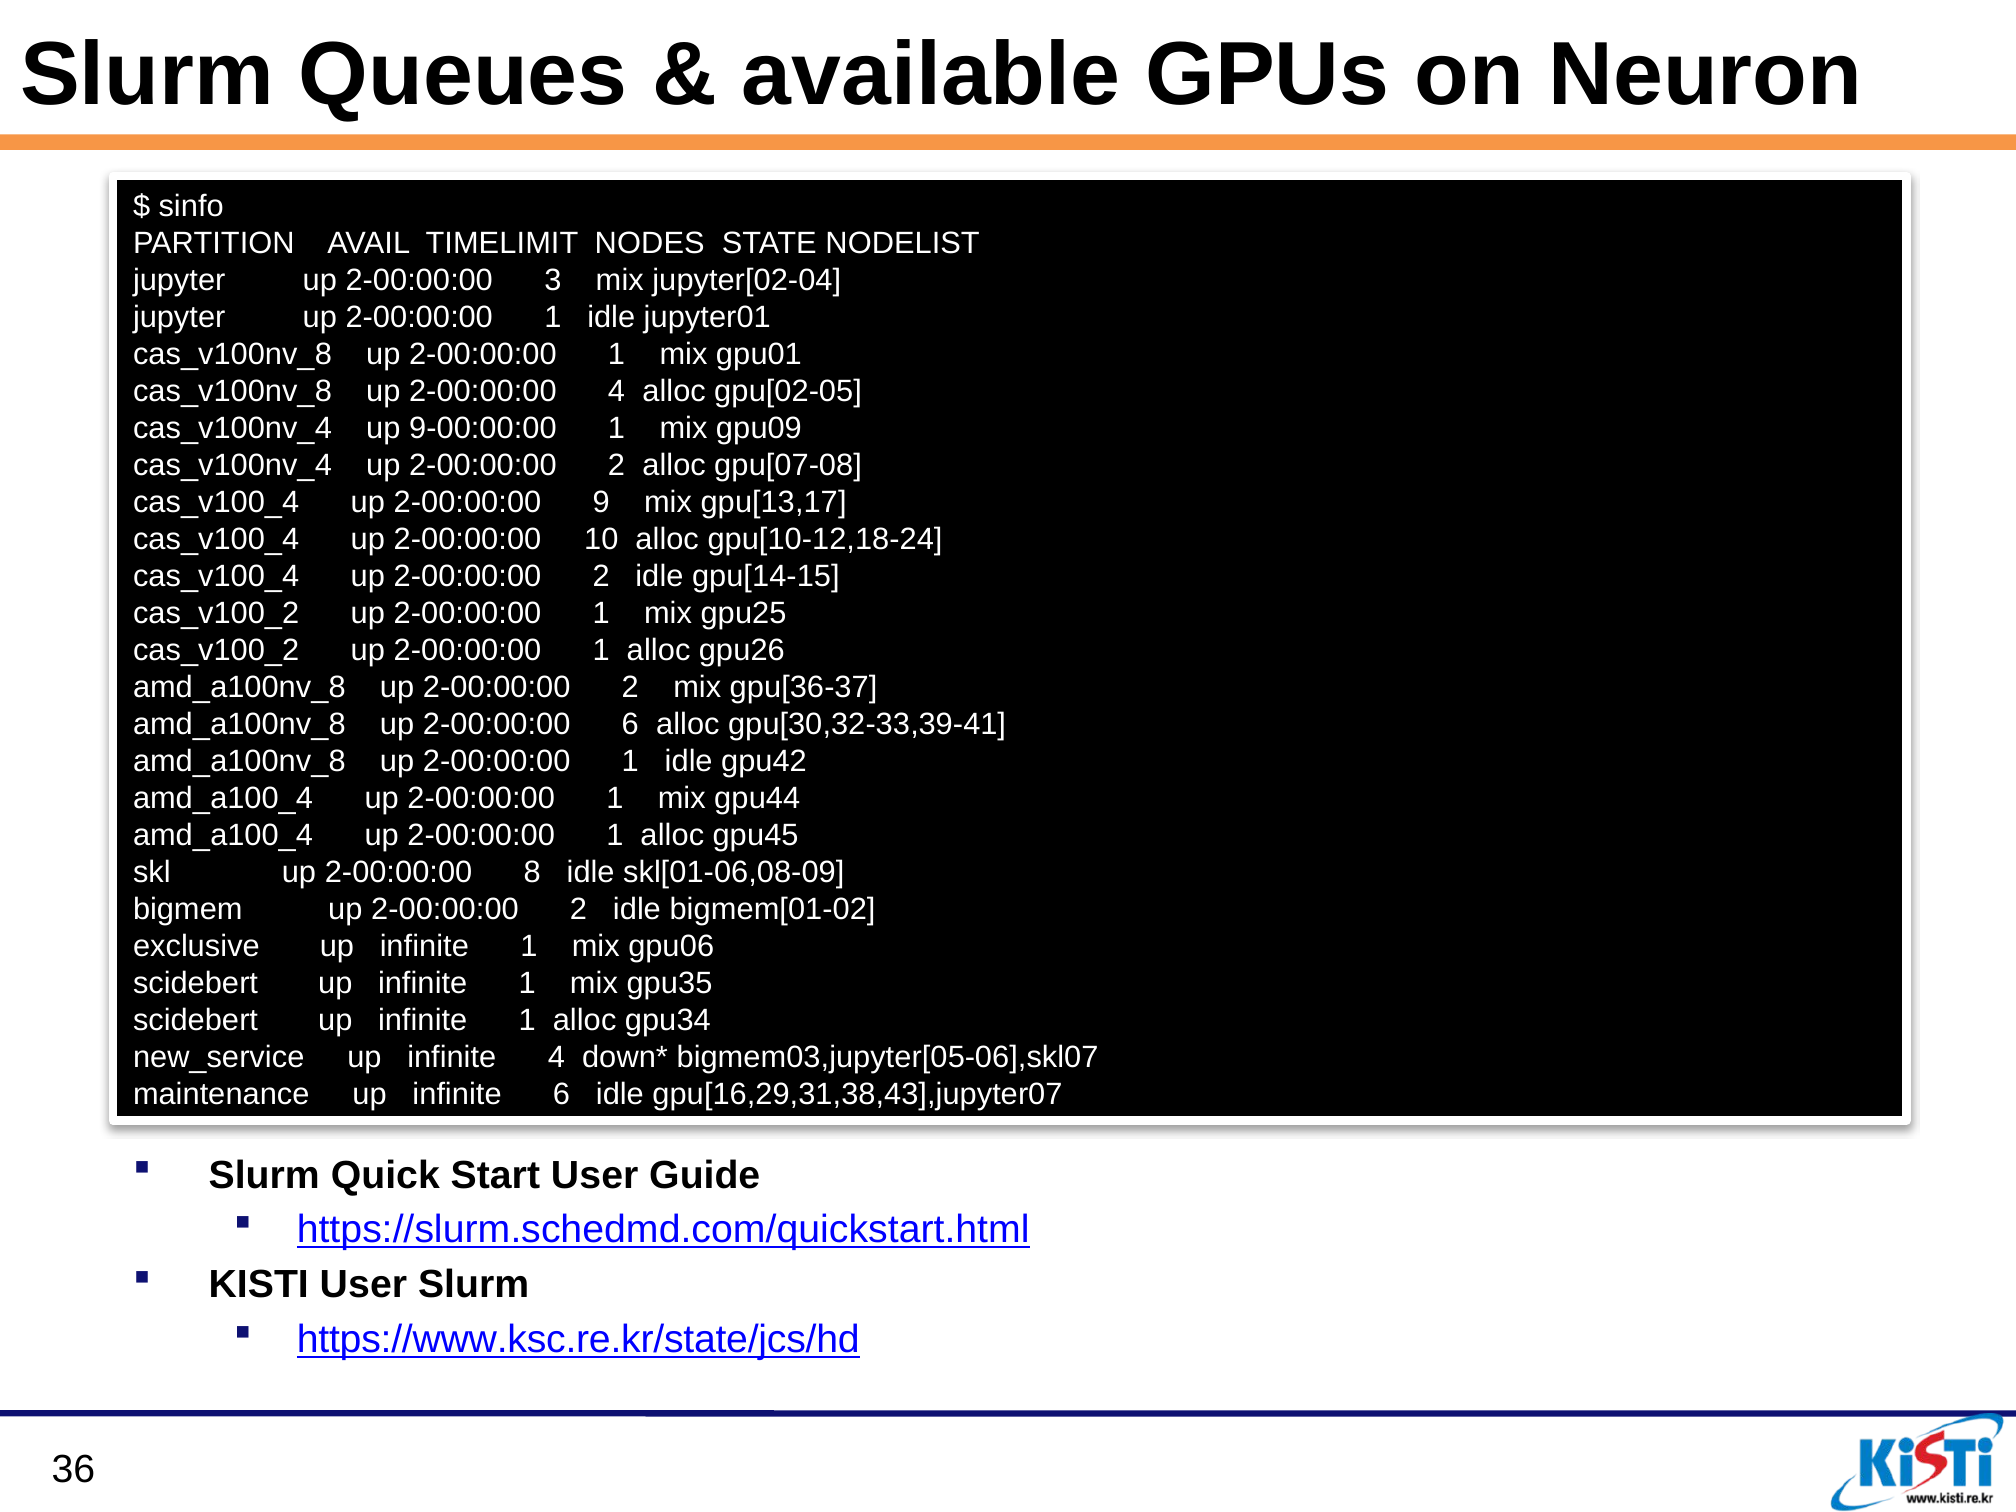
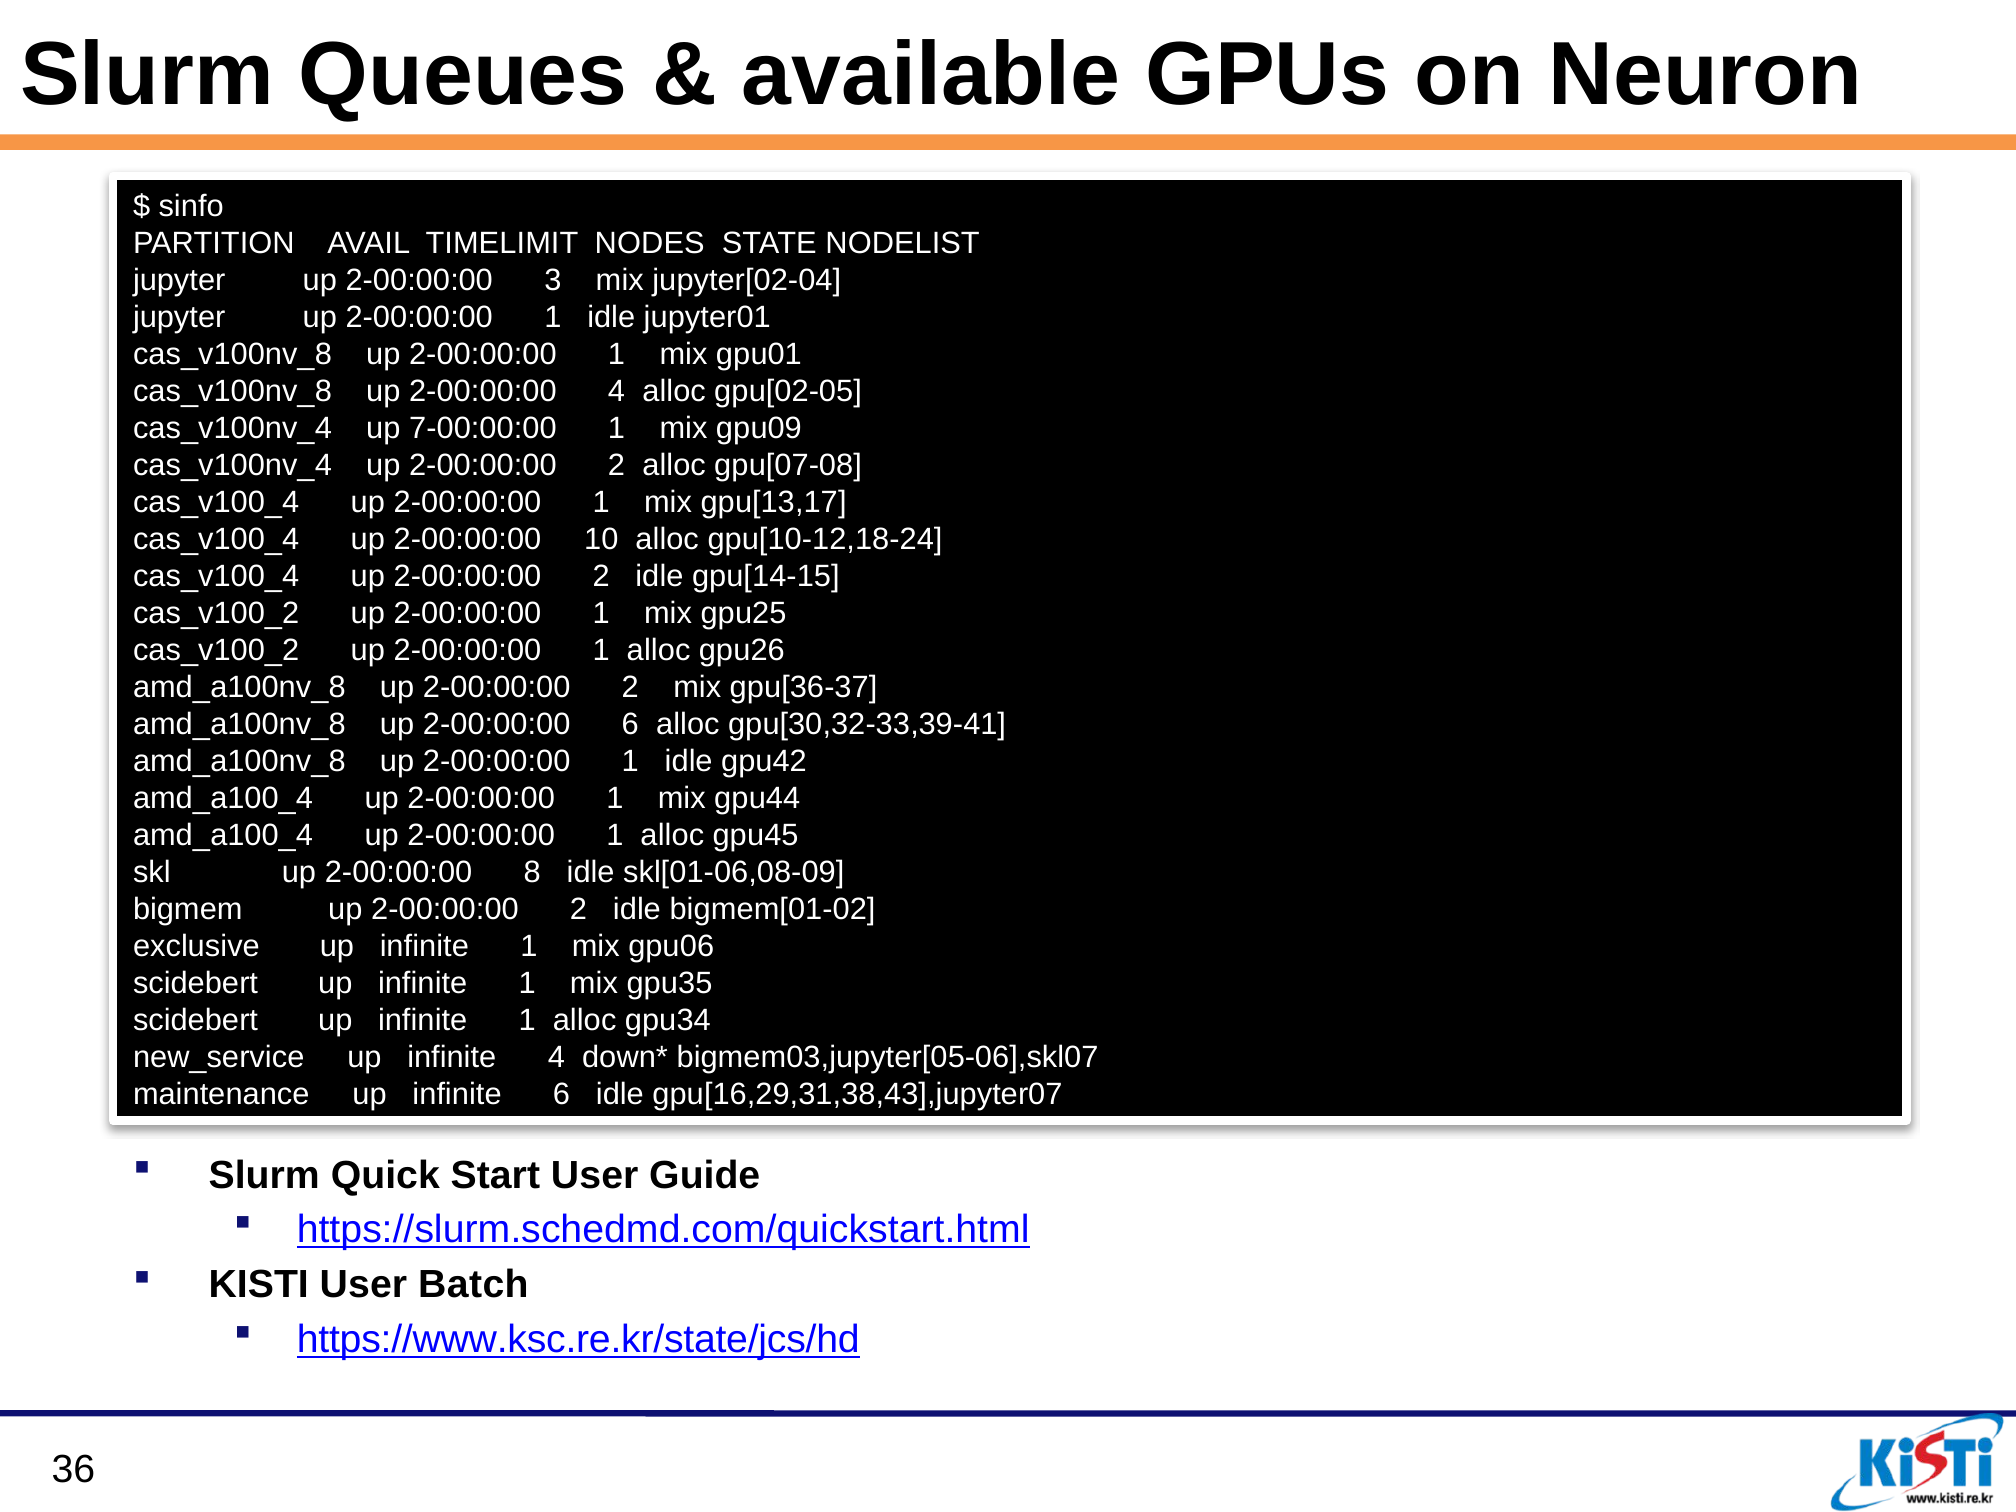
9-00:00:00: 9-00:00:00 -> 7-00:00:00
cas_v100_4 up 2-00:00:00 9: 9 -> 1
User Slurm: Slurm -> Batch
